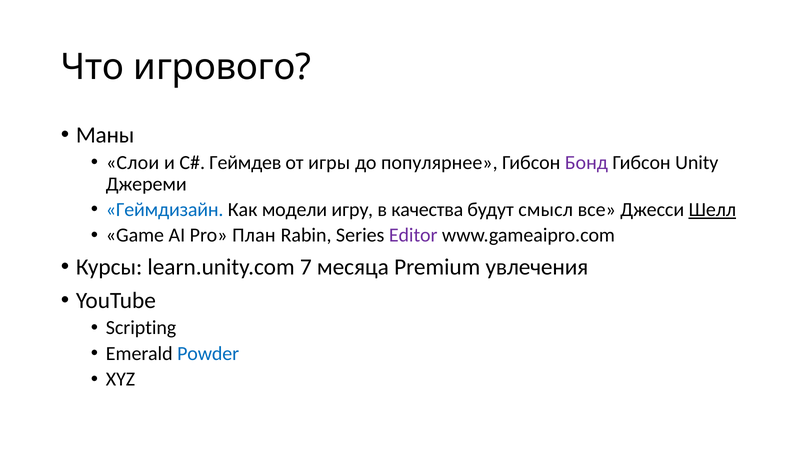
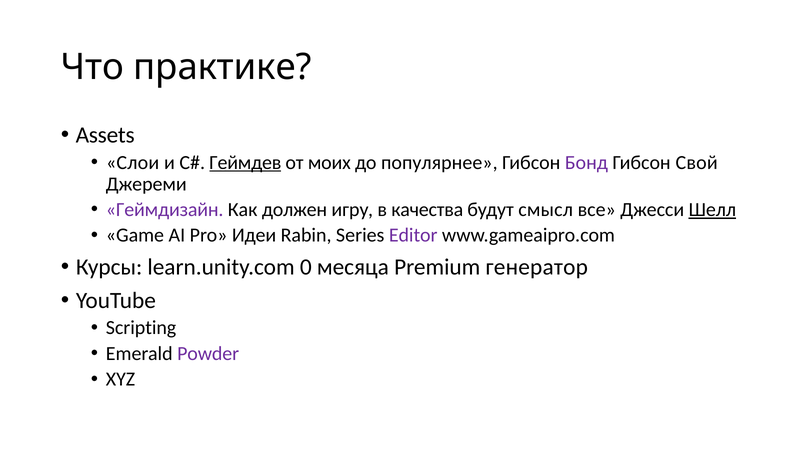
игрового: игрового -> практике
Маны: Маны -> Assets
Геймдев underline: none -> present
игры: игры -> моих
Unity: Unity -> Свой
Геймдизайн colour: blue -> purple
модели: модели -> должен
План: План -> Идеи
7: 7 -> 0
увлечения: увлечения -> генератор
Powder colour: blue -> purple
